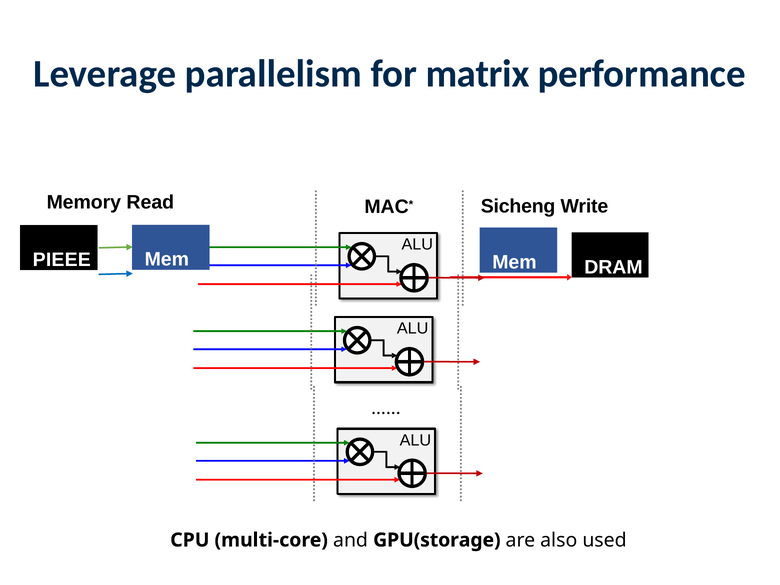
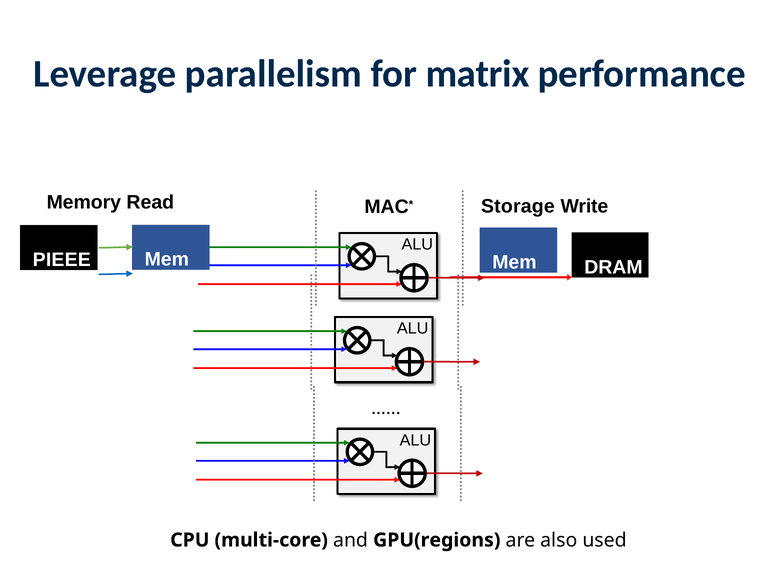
Sicheng: Sicheng -> Storage
GPU(storage: GPU(storage -> GPU(regions
